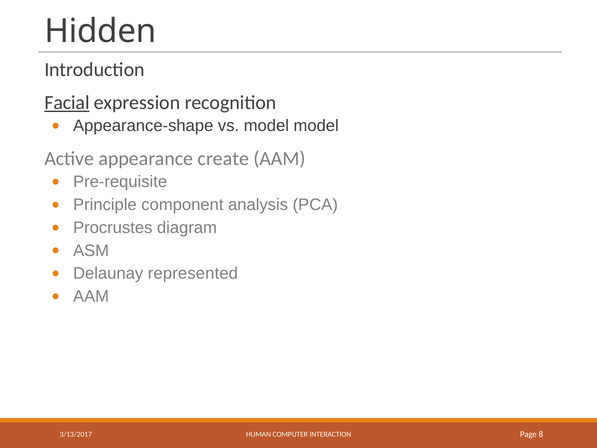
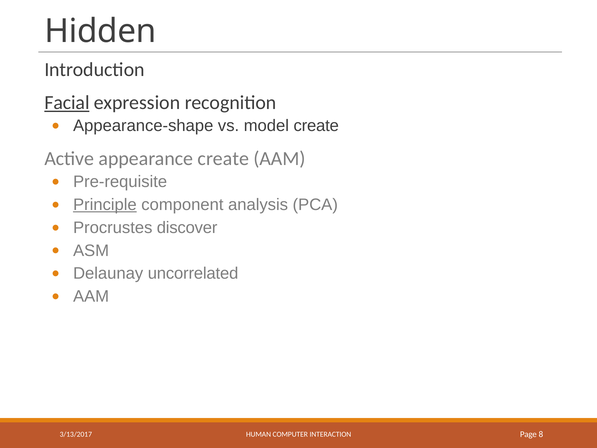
model model: model -> create
Principle underline: none -> present
diagram: diagram -> discover
represented: represented -> uncorrelated
